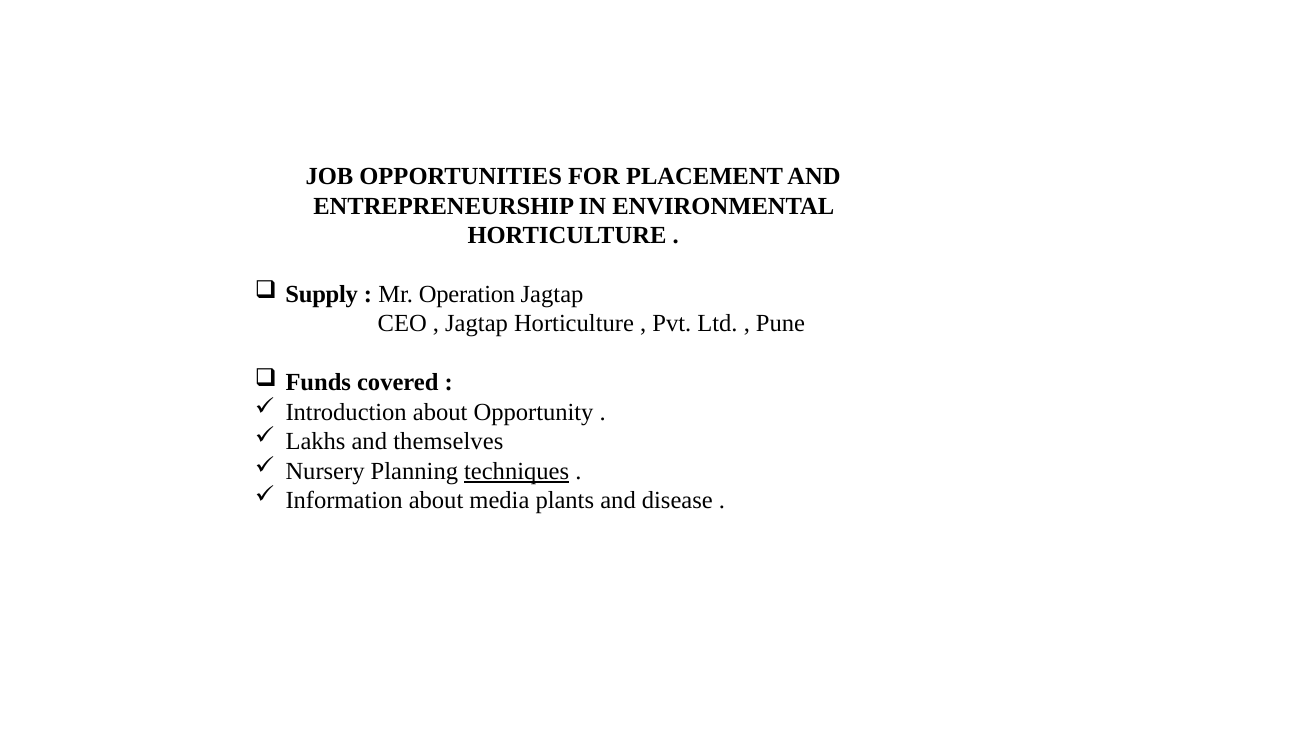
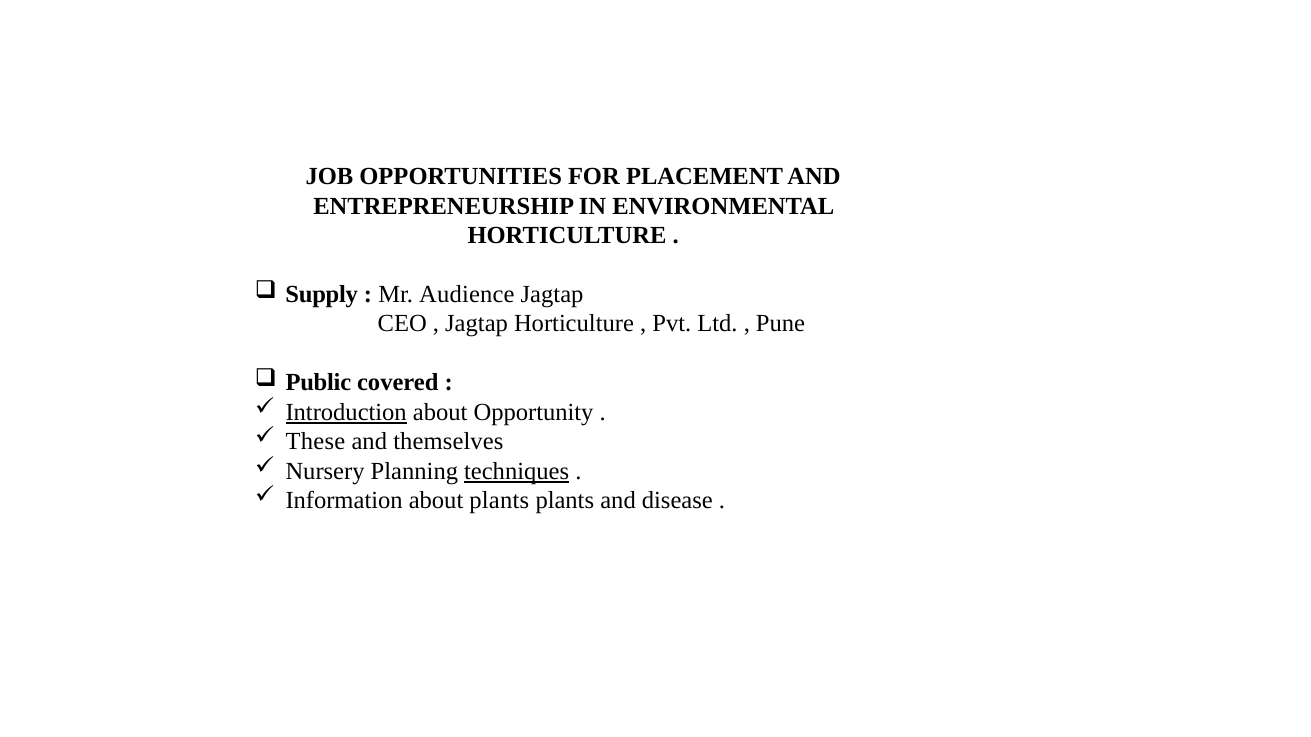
Operation: Operation -> Audience
Funds: Funds -> Public
Introduction underline: none -> present
Lakhs: Lakhs -> These
about media: media -> plants
